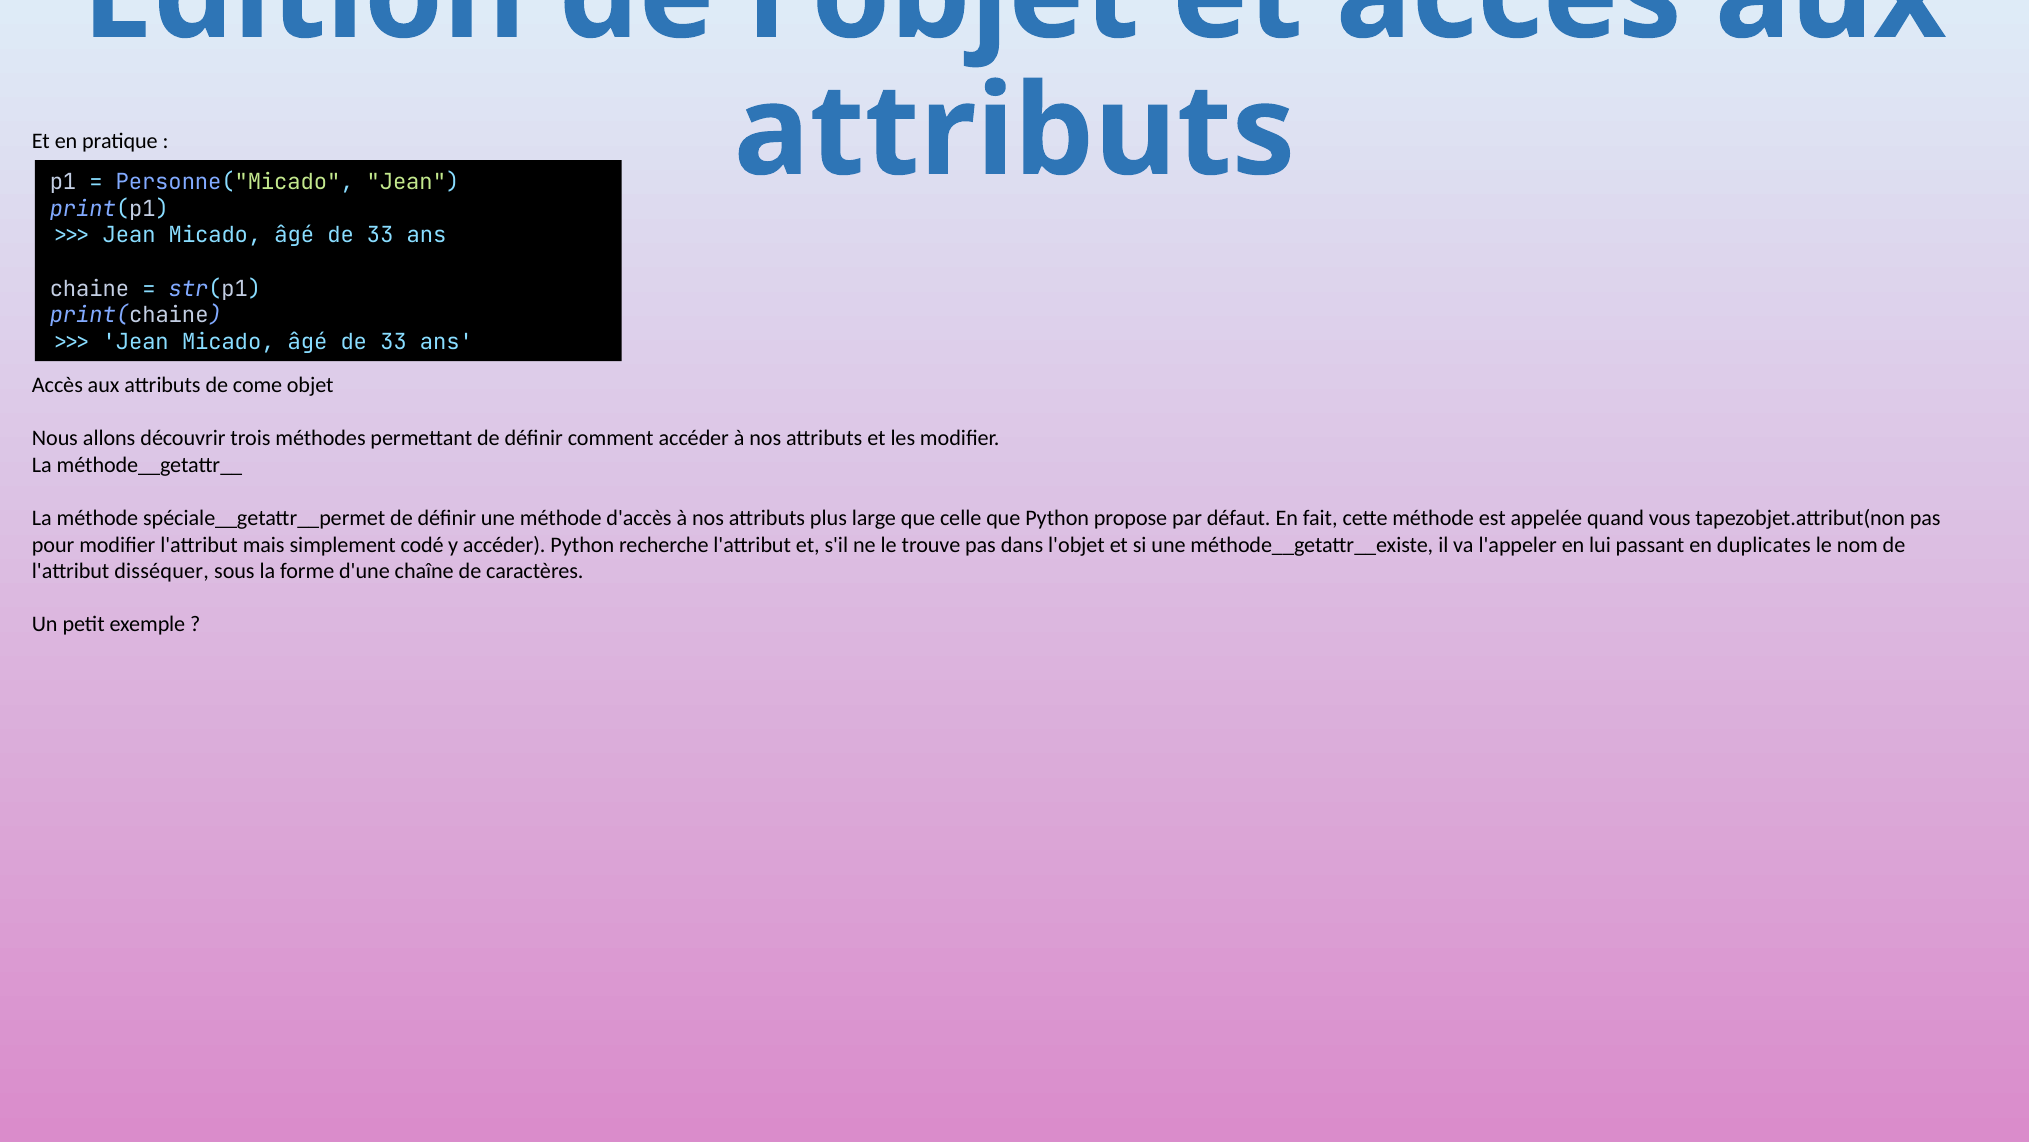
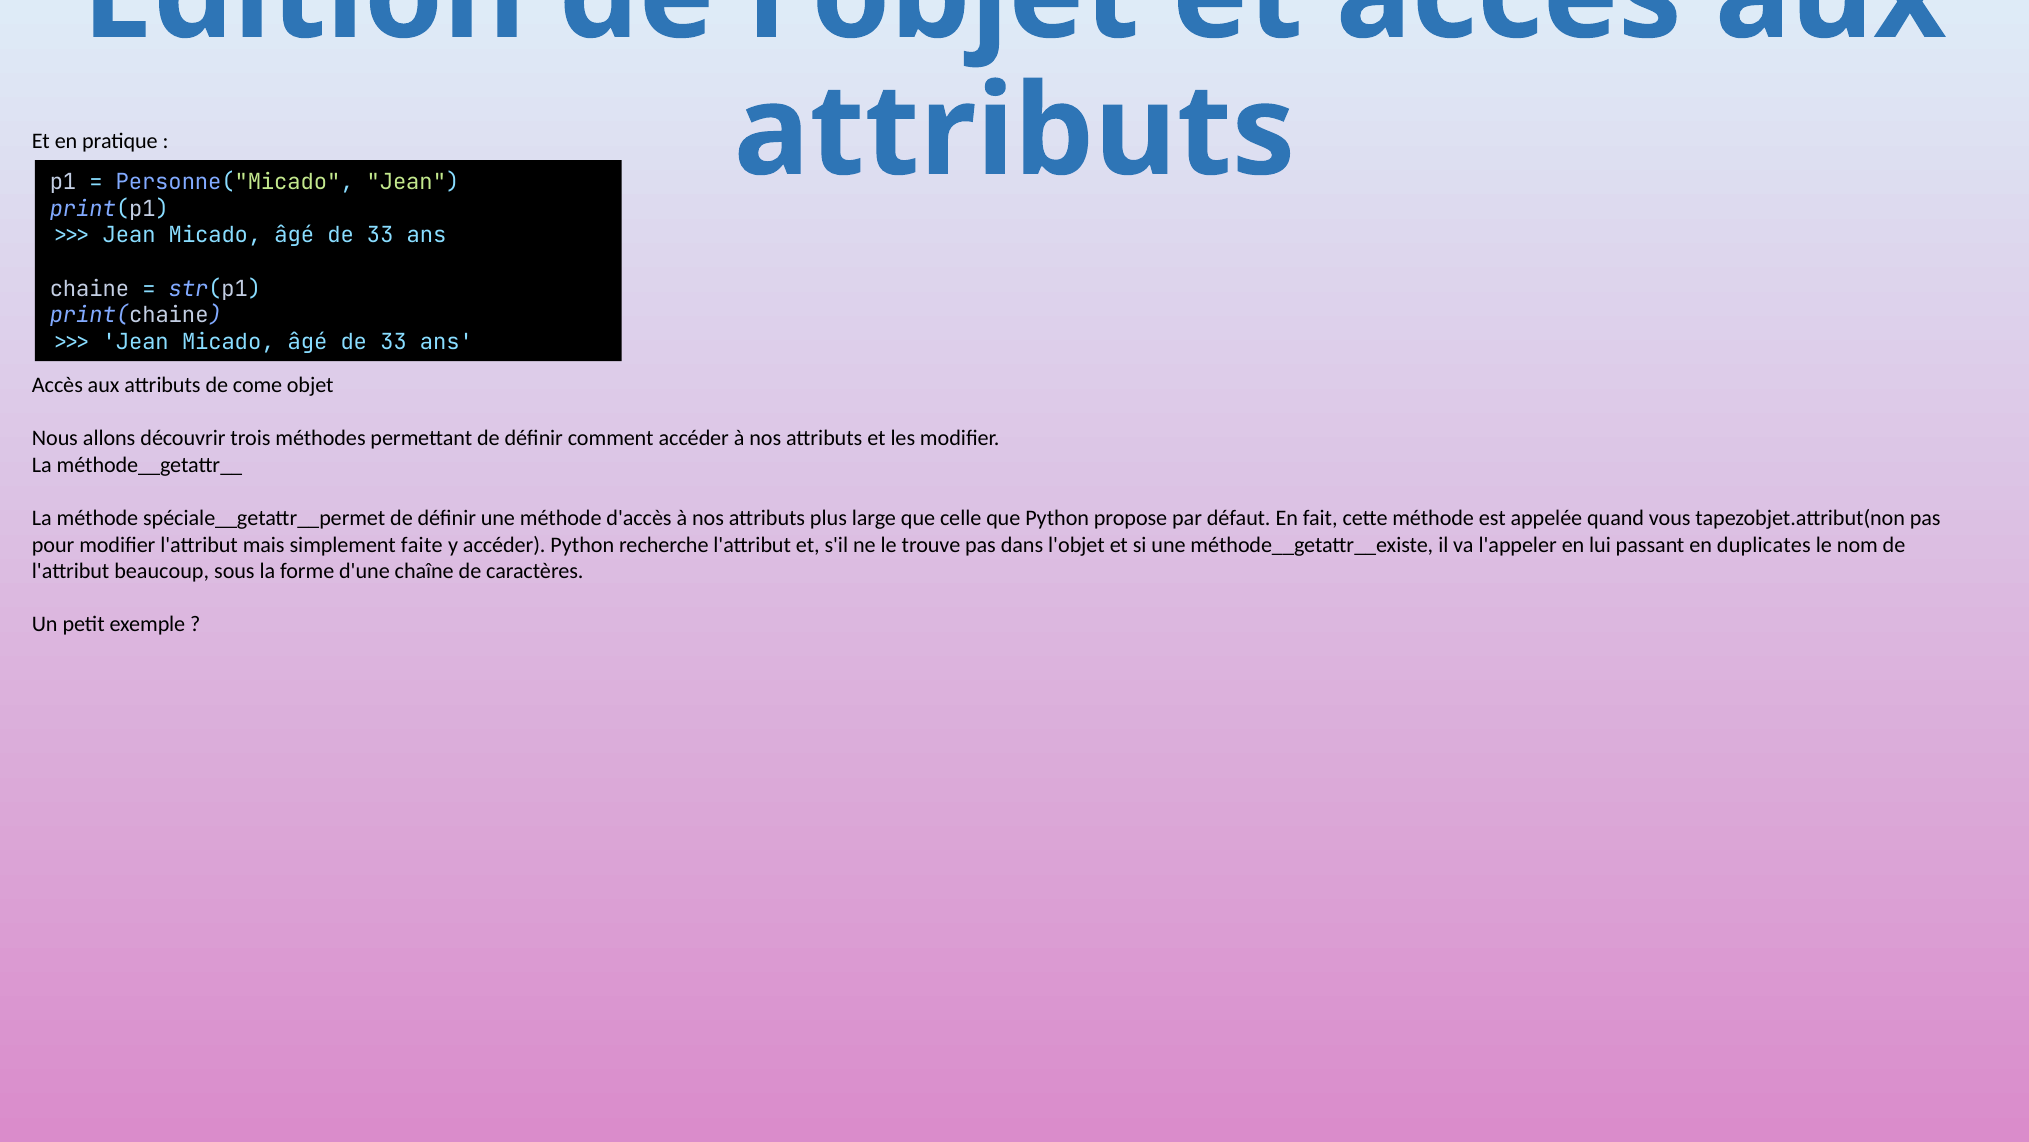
codé: codé -> faite
disséquer: disséquer -> beaucoup
